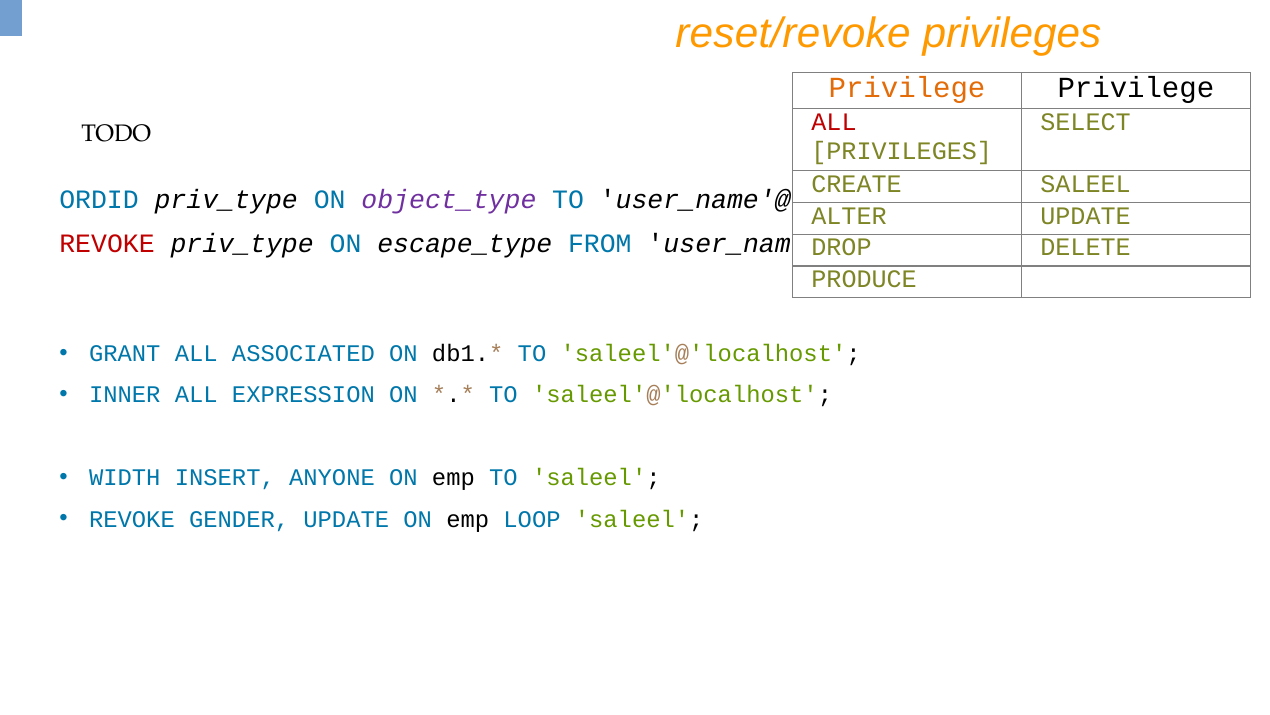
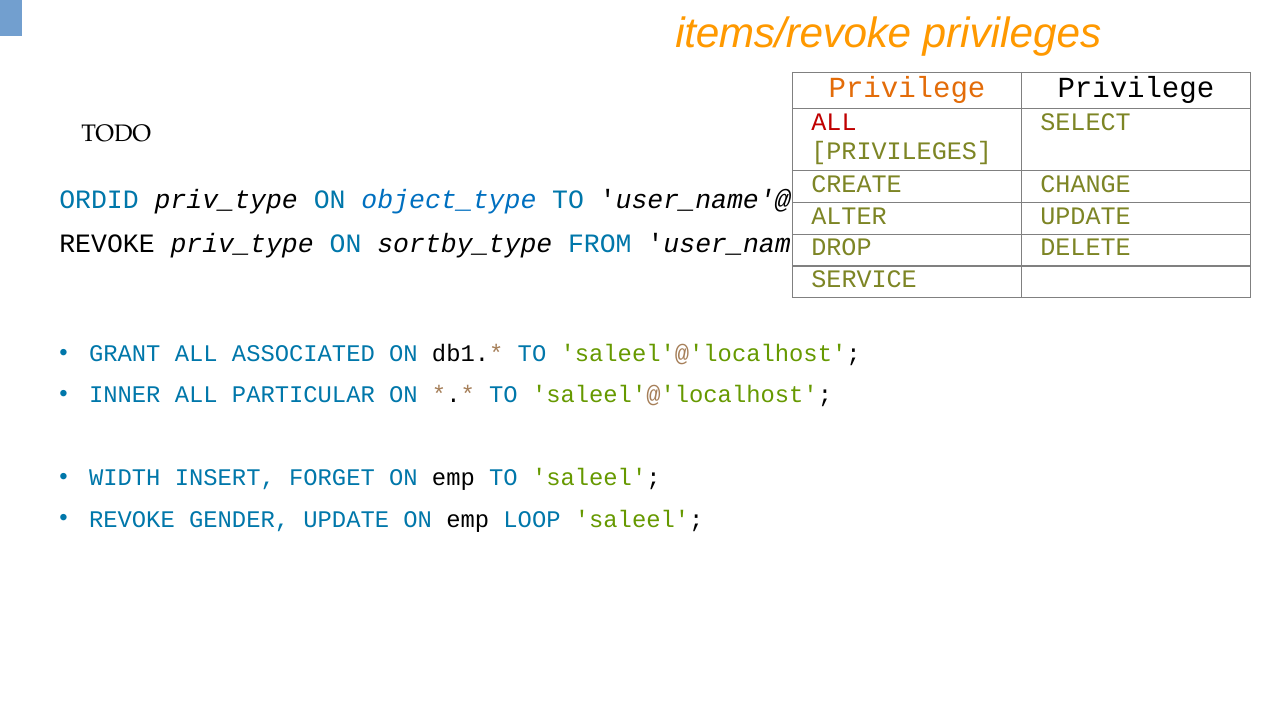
reset/revoke: reset/revoke -> items/revoke
SALEEL at (1086, 184): SALEEL -> CHANGE
object_type colour: purple -> blue
REVOKE at (107, 244) colour: red -> black
escape_type: escape_type -> sortby_type
PRODUCE: PRODUCE -> SERVICE
EXPRESSION: EXPRESSION -> PARTICULAR
ANYONE: ANYONE -> FORGET
